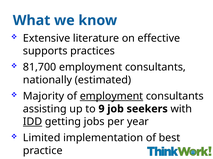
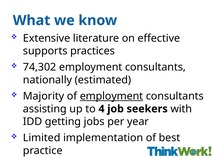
81,700: 81,700 -> 74,302
9: 9 -> 4
IDD underline: present -> none
